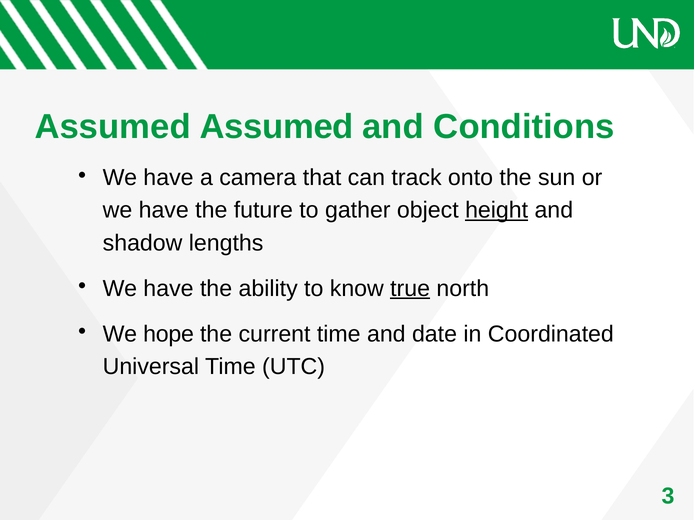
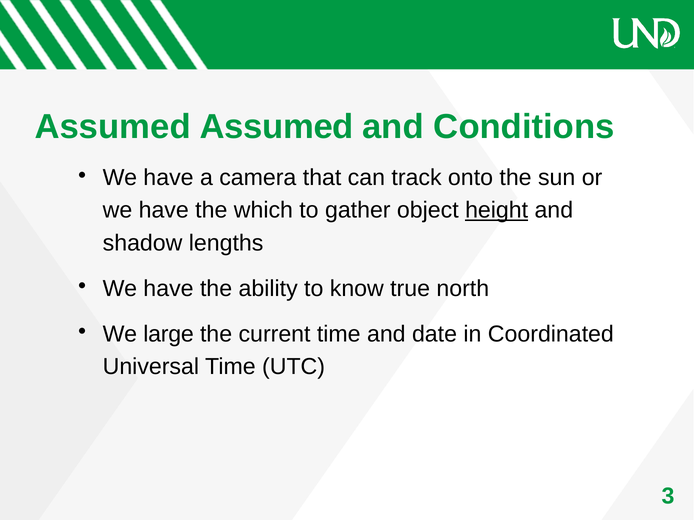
future: future -> which
true underline: present -> none
hope: hope -> large
